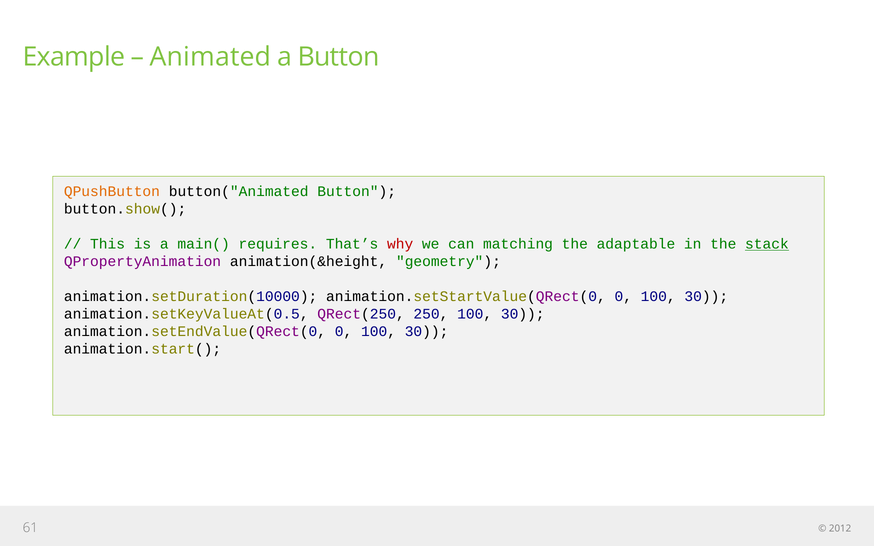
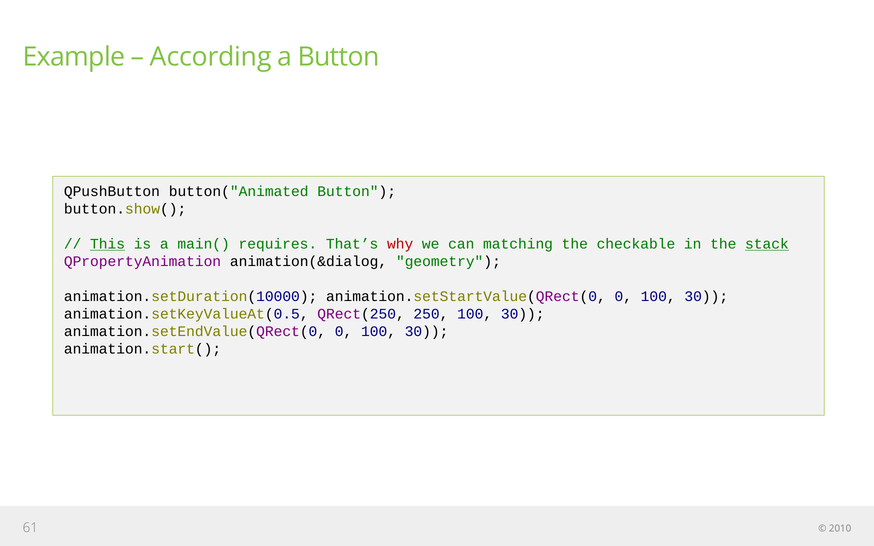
Animated: Animated -> According
QPushButton colour: orange -> black
This underline: none -> present
adaptable: adaptable -> checkable
animation(&height: animation(&height -> animation(&dialog
2012: 2012 -> 2010
